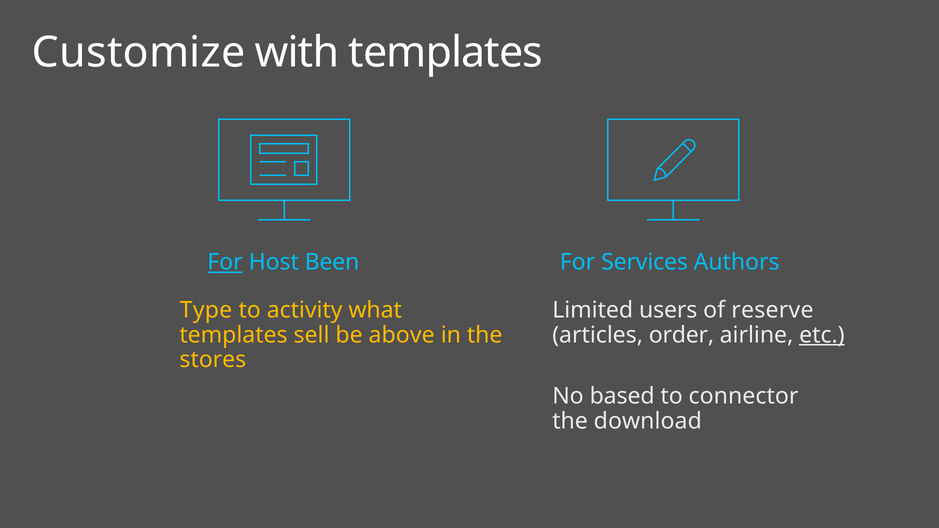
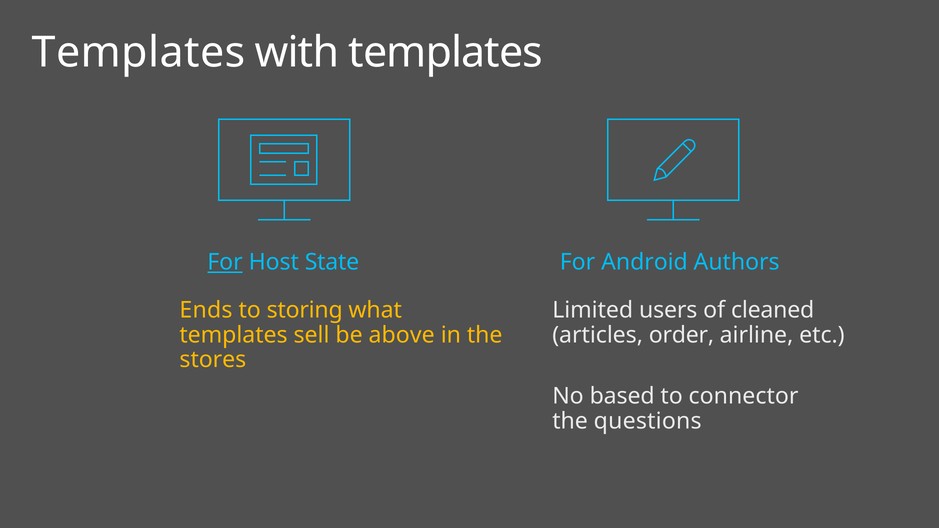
Customize at (139, 52): Customize -> Templates
Been: Been -> State
Services: Services -> Android
Type: Type -> Ends
activity: activity -> storing
reserve: reserve -> cleaned
etc underline: present -> none
download: download -> questions
